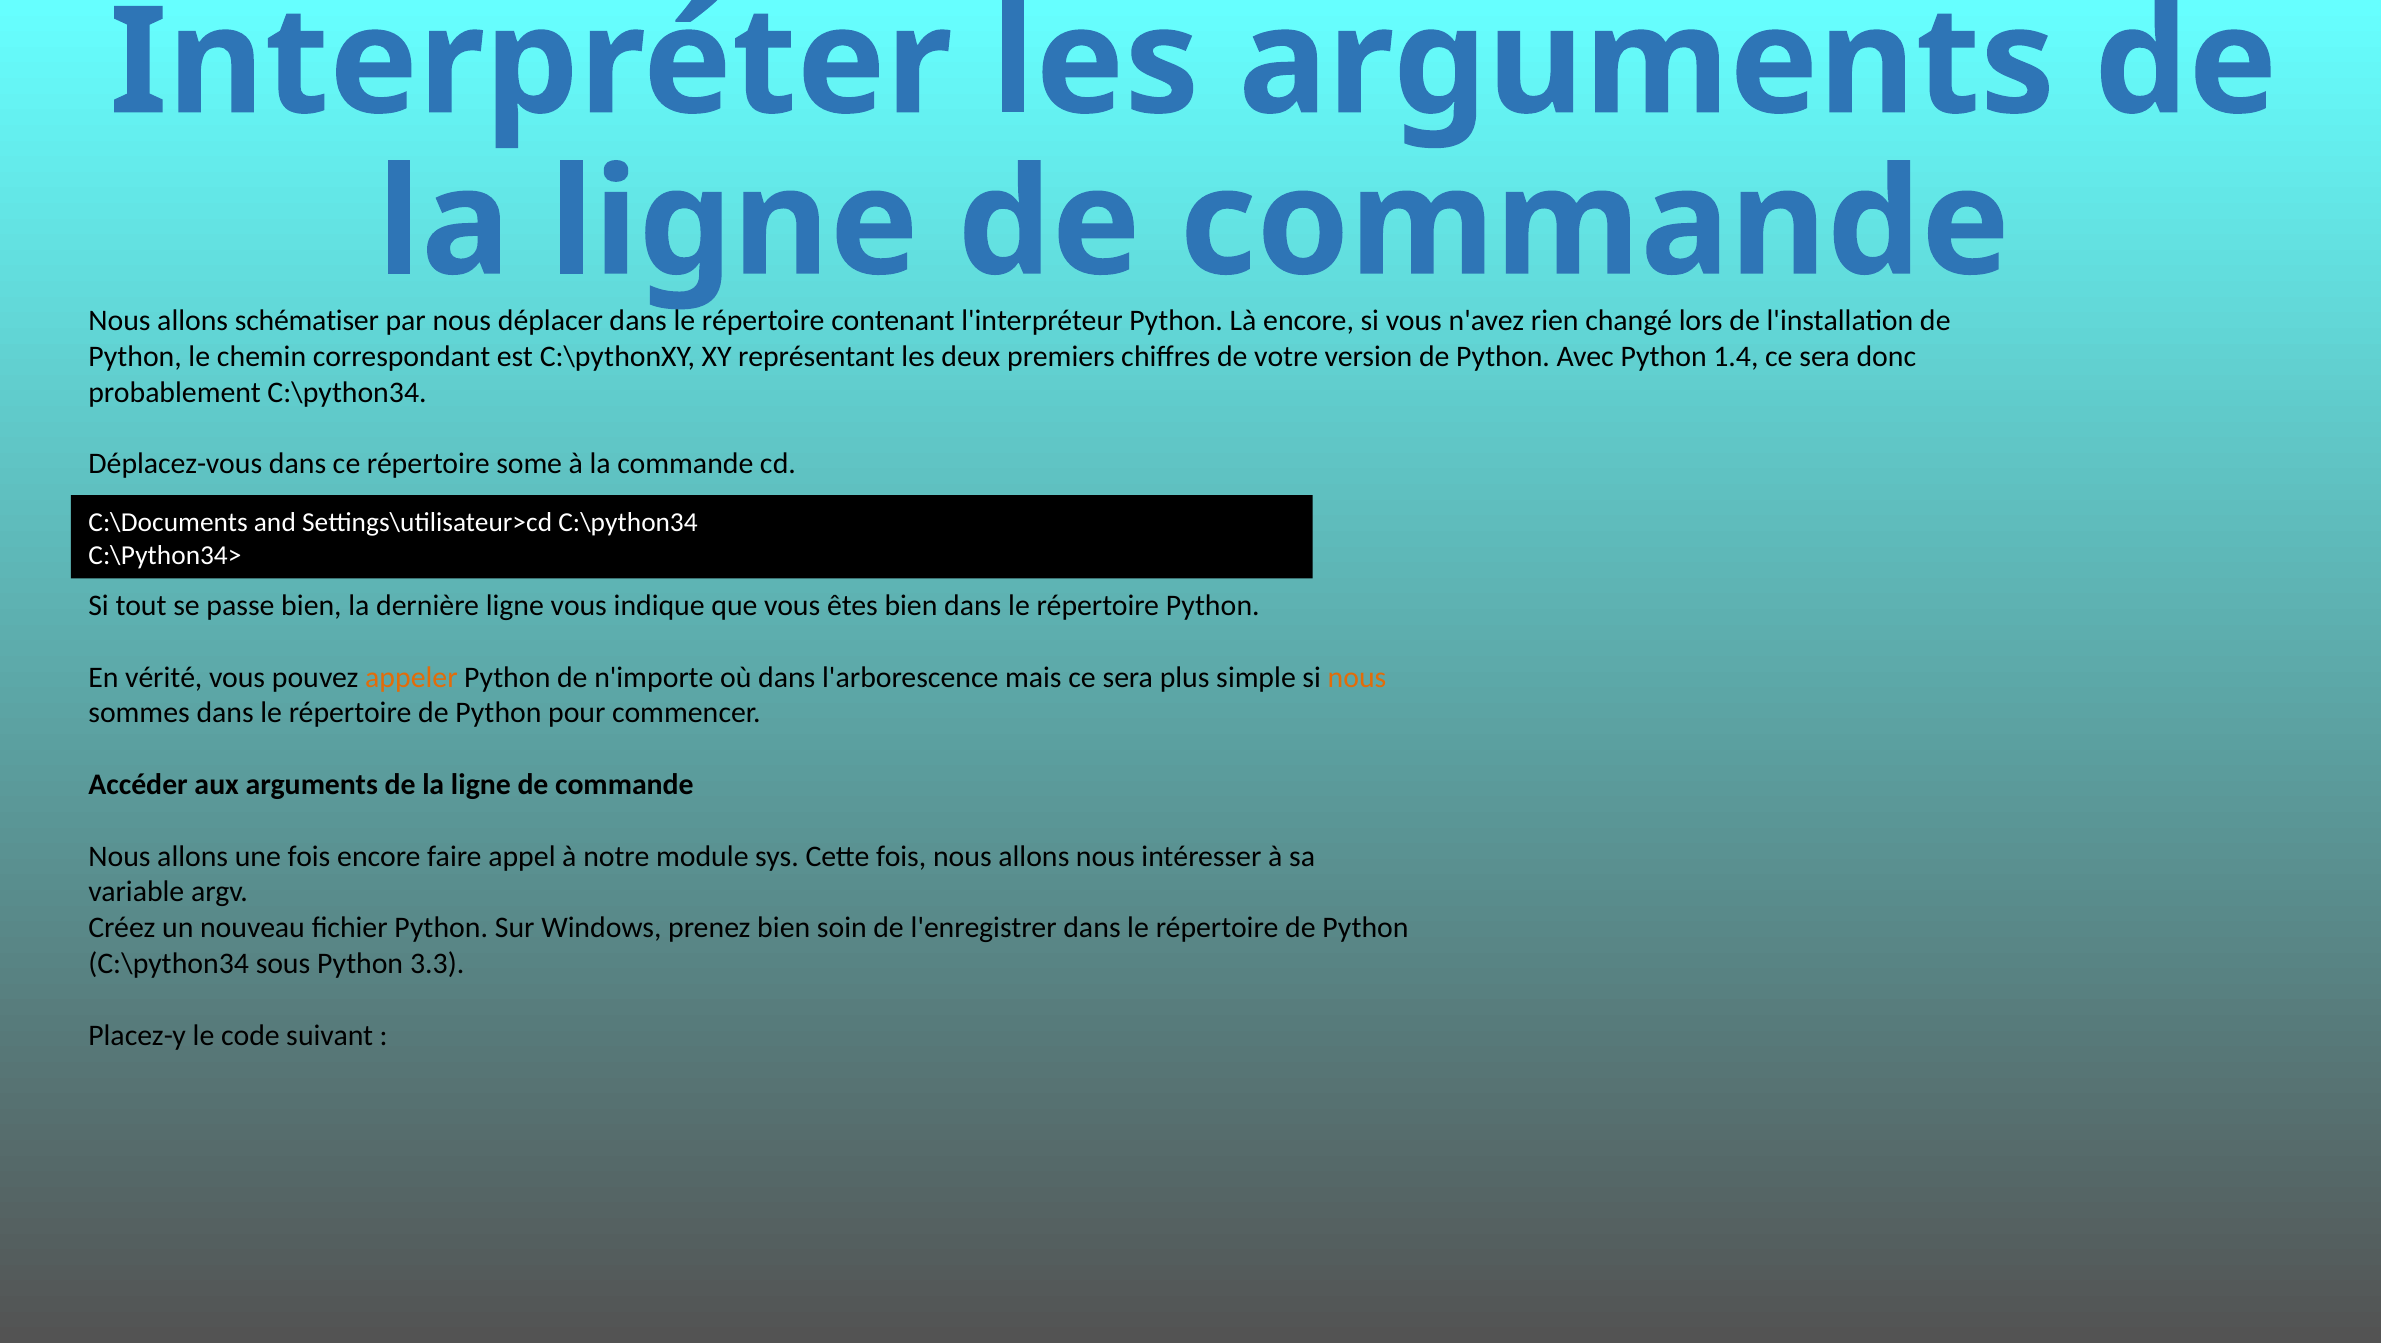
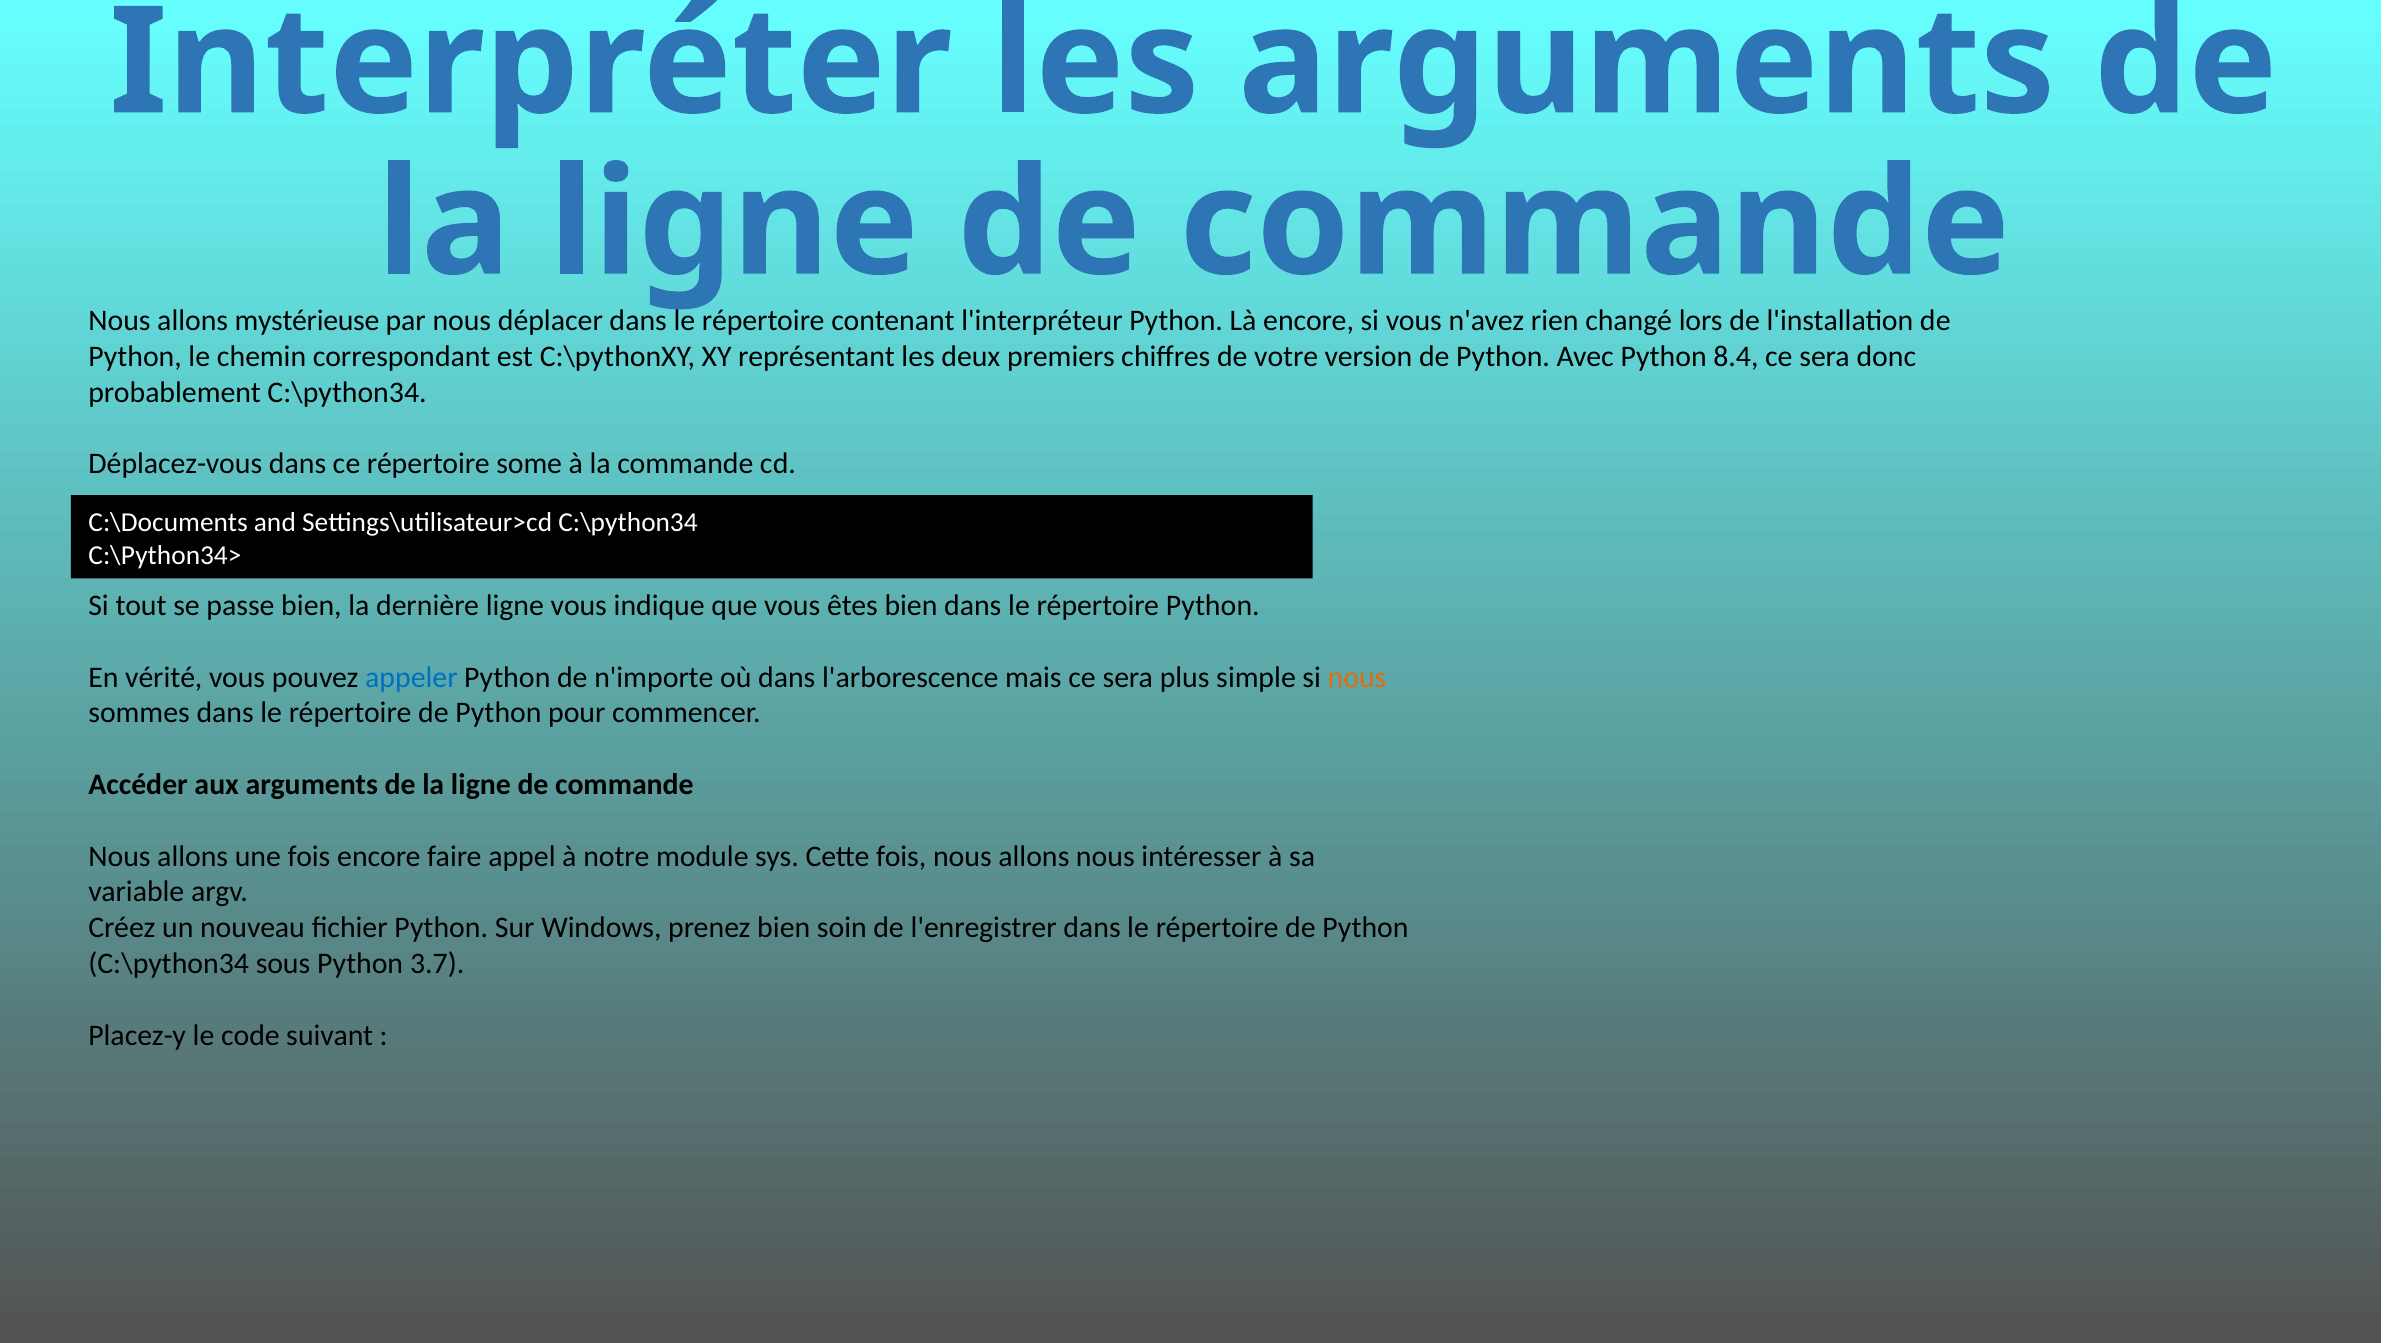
schématiser: schématiser -> mystérieuse
1.4: 1.4 -> 8.4
appeler colour: orange -> blue
3.3: 3.3 -> 3.7
